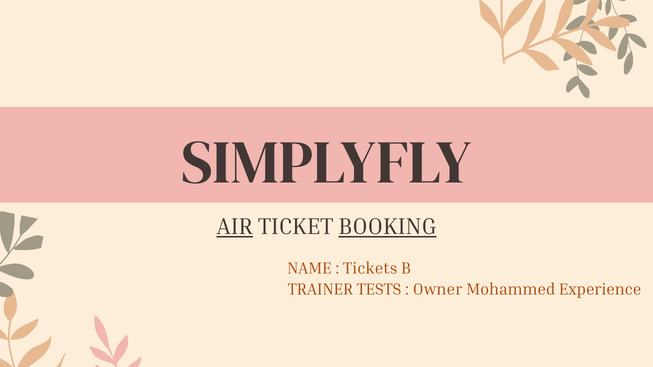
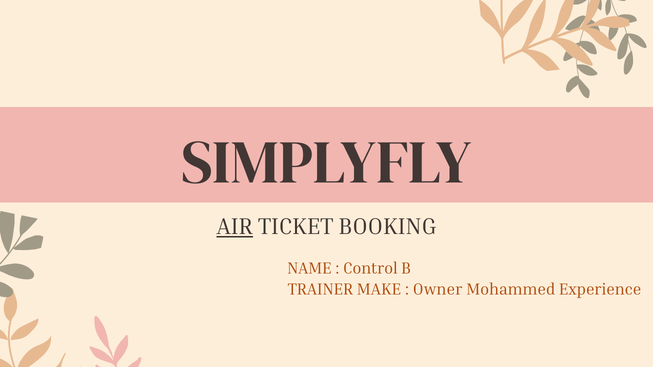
BOOKING underline: present -> none
Tickets: Tickets -> Control
TESTS: TESTS -> MAKE
